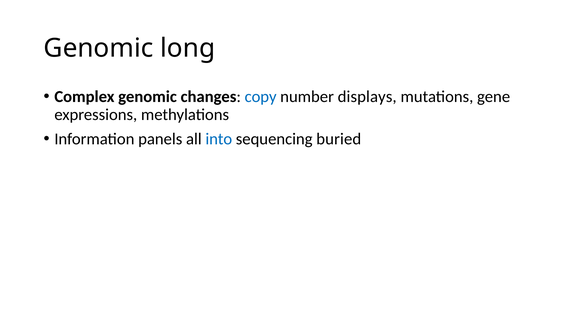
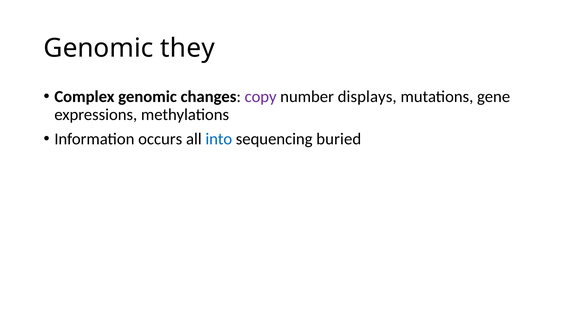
long: long -> they
copy colour: blue -> purple
panels: panels -> occurs
